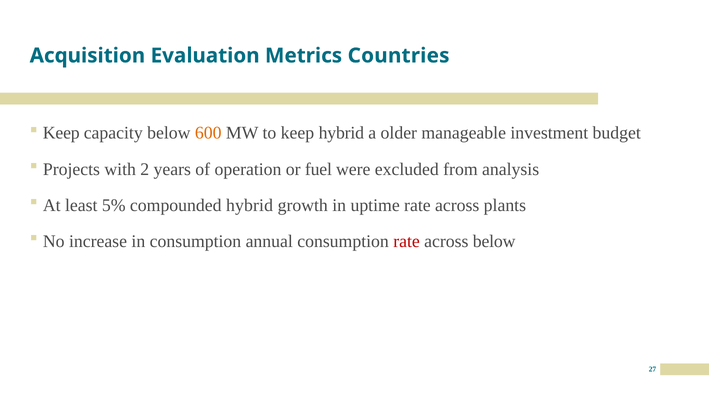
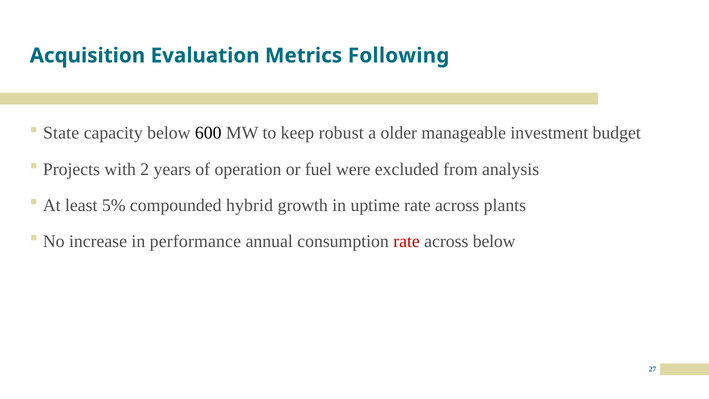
Countries: Countries -> Following
Keep at (61, 133): Keep -> State
600 colour: orange -> black
keep hybrid: hybrid -> robust
in consumption: consumption -> performance
